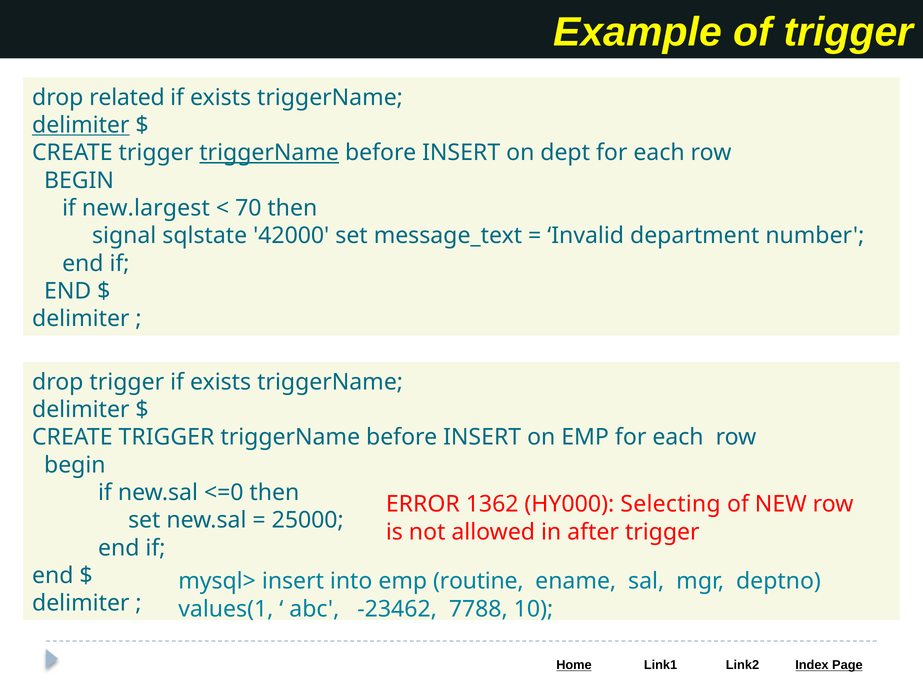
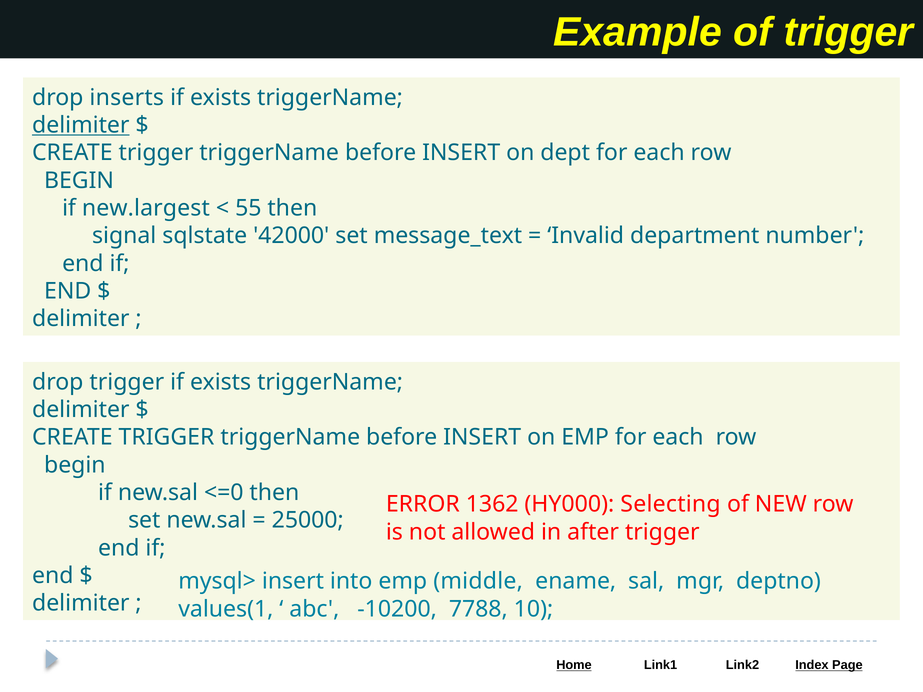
related: related -> inserts
triggerName at (269, 153) underline: present -> none
70: 70 -> 55
routine: routine -> middle
-23462: -23462 -> -10200
